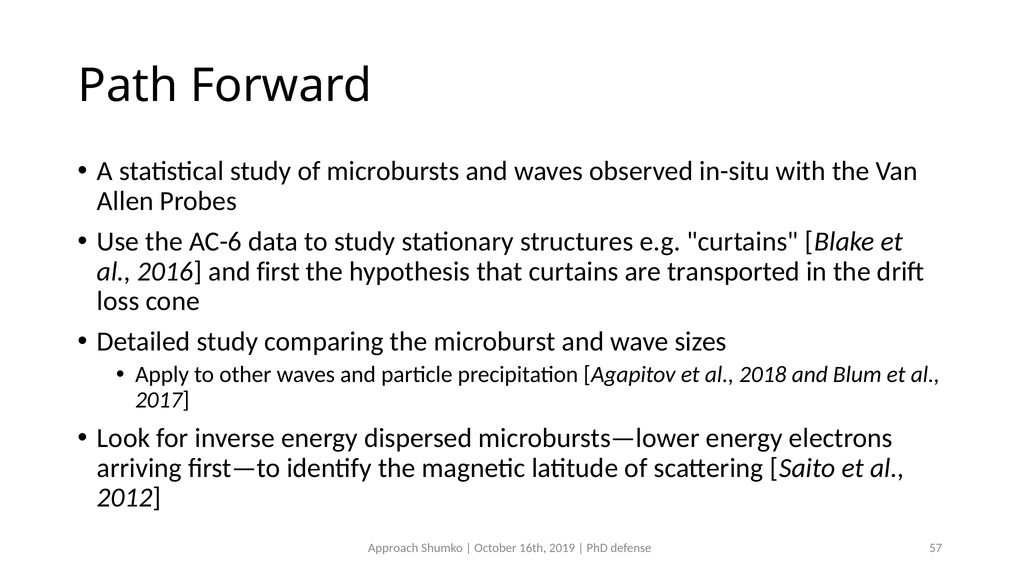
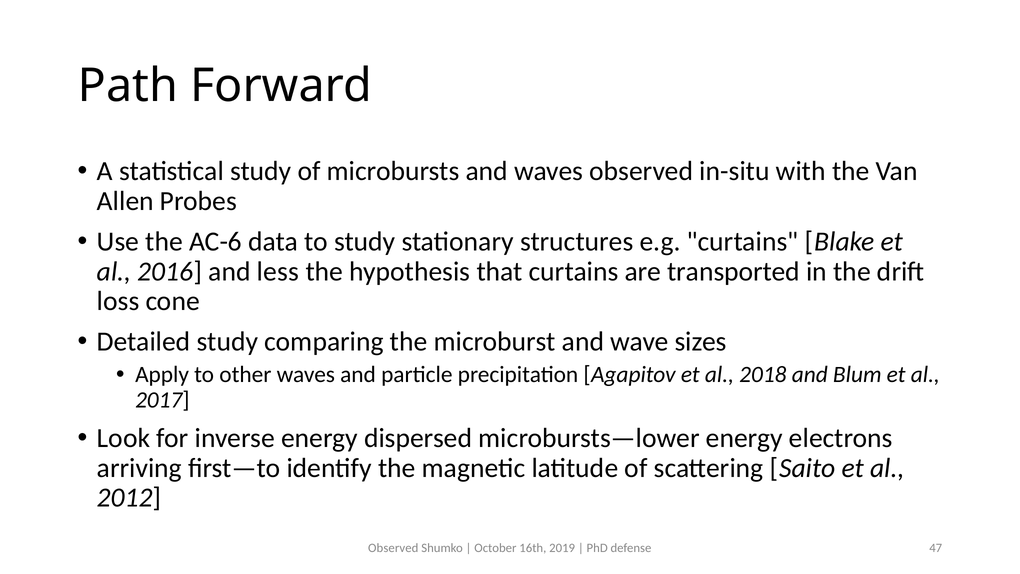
first: first -> less
Approach at (393, 548): Approach -> Observed
57: 57 -> 47
